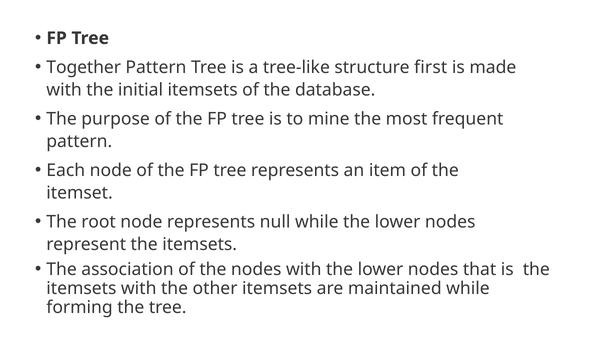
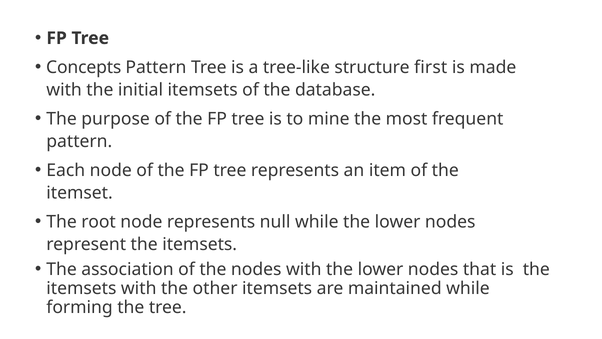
Together: Together -> Concepts
